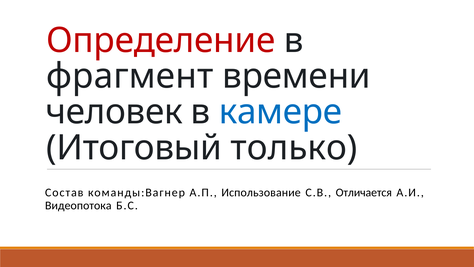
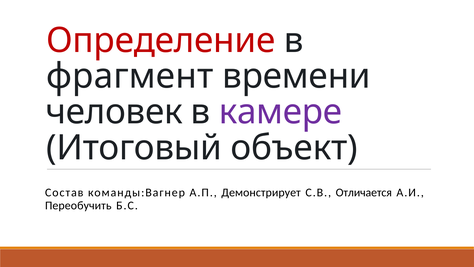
камере colour: blue -> purple
только: только -> объект
Использование: Использование -> Демонстрирует
Видеопотока: Видеопотока -> Переобучить
